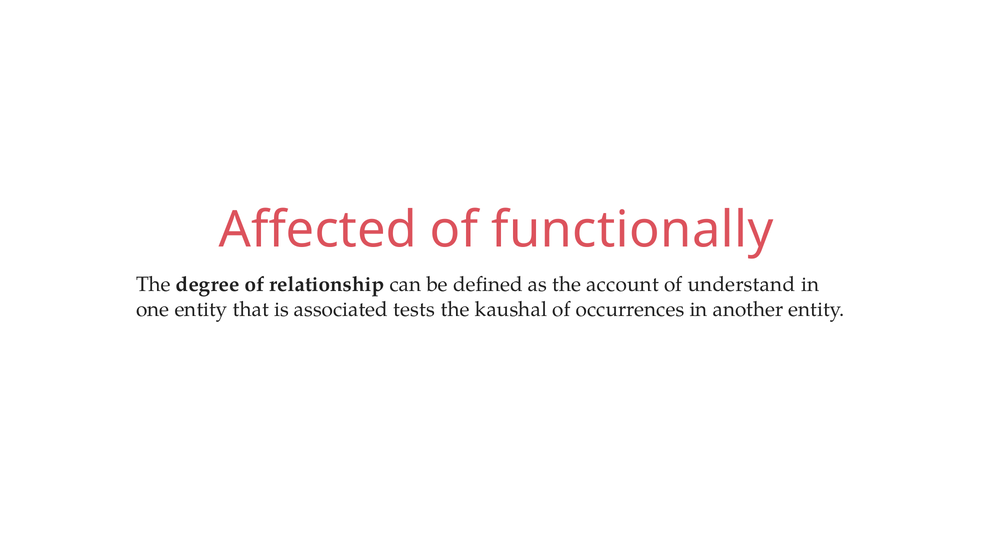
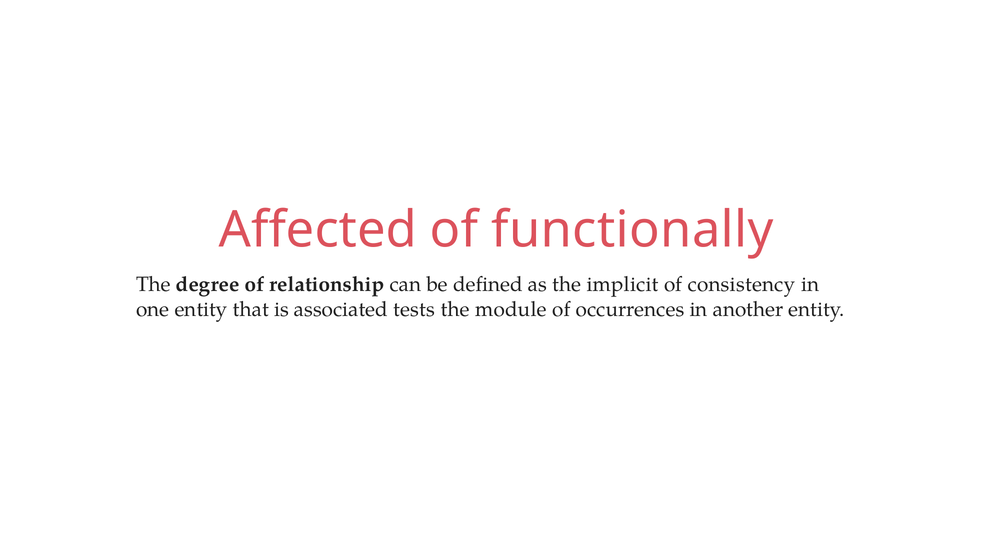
account: account -> implicit
understand: understand -> consistency
kaushal: kaushal -> module
